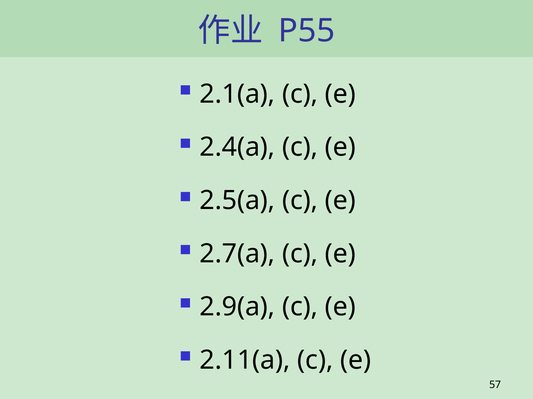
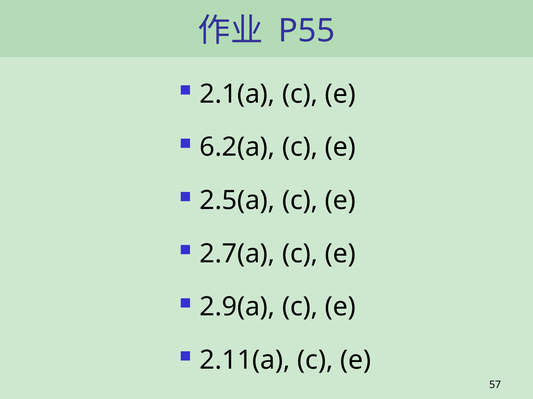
2.4(a: 2.4(a -> 6.2(a
